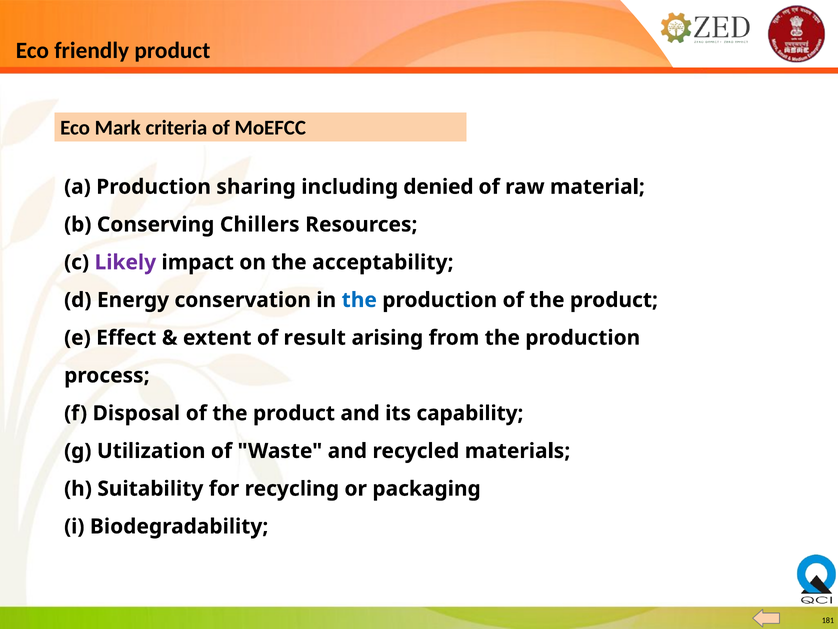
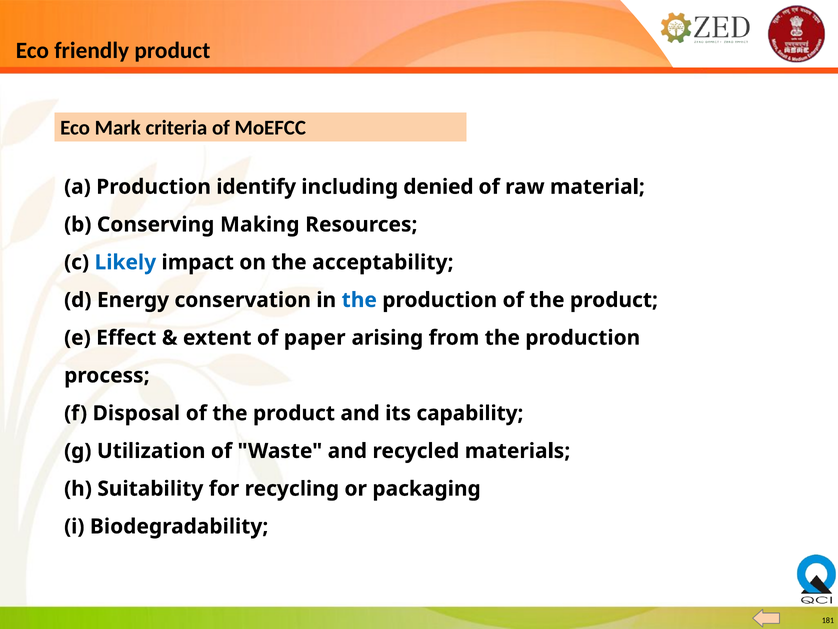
sharing: sharing -> identify
Chillers: Chillers -> Making
Likely colour: purple -> blue
result: result -> paper
